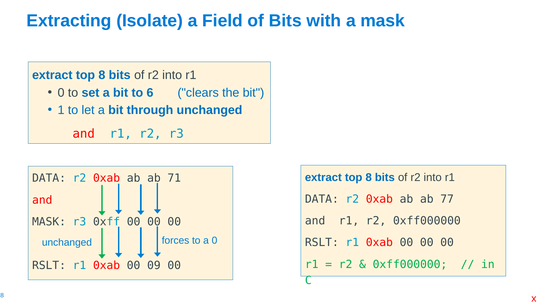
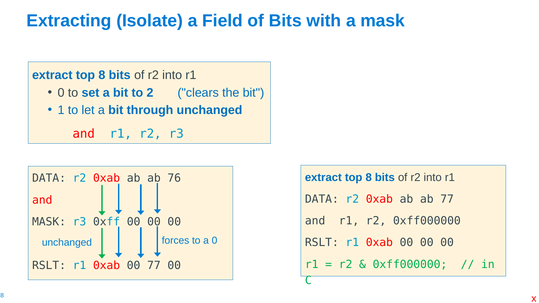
6: 6 -> 2
71: 71 -> 76
00 09: 09 -> 77
